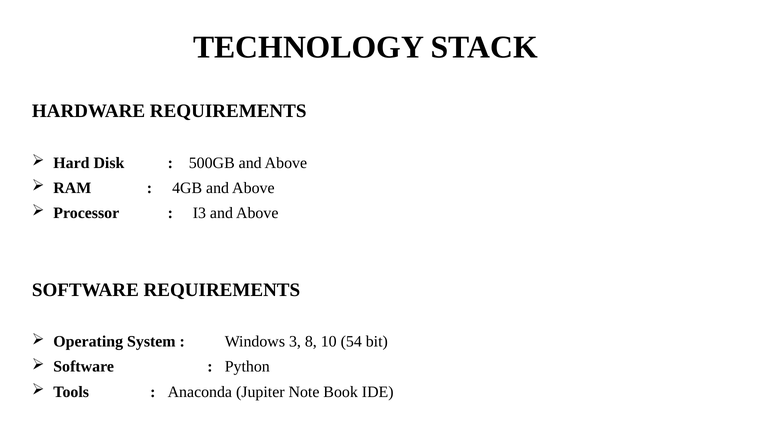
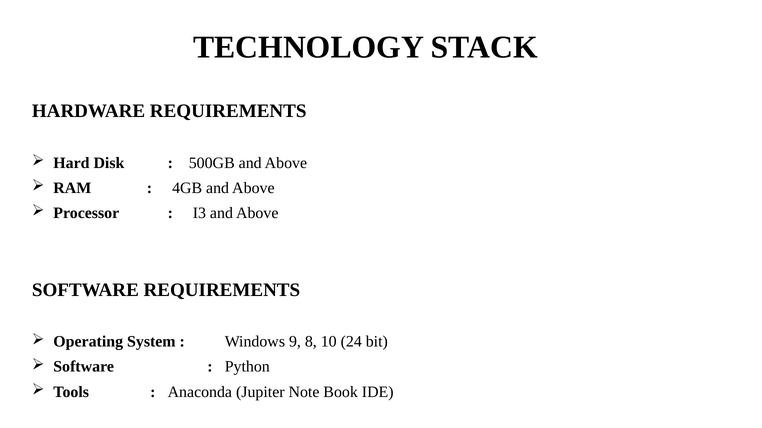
3: 3 -> 9
54: 54 -> 24
